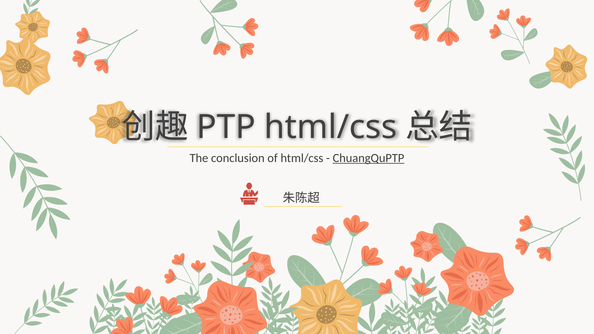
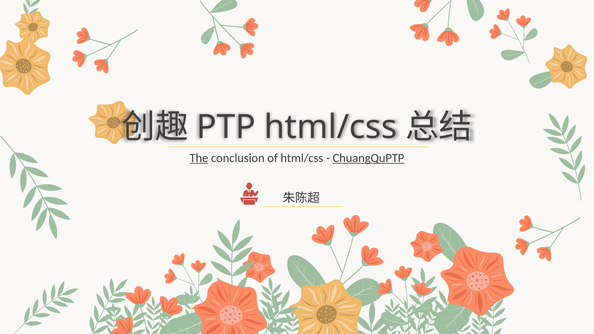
The underline: none -> present
